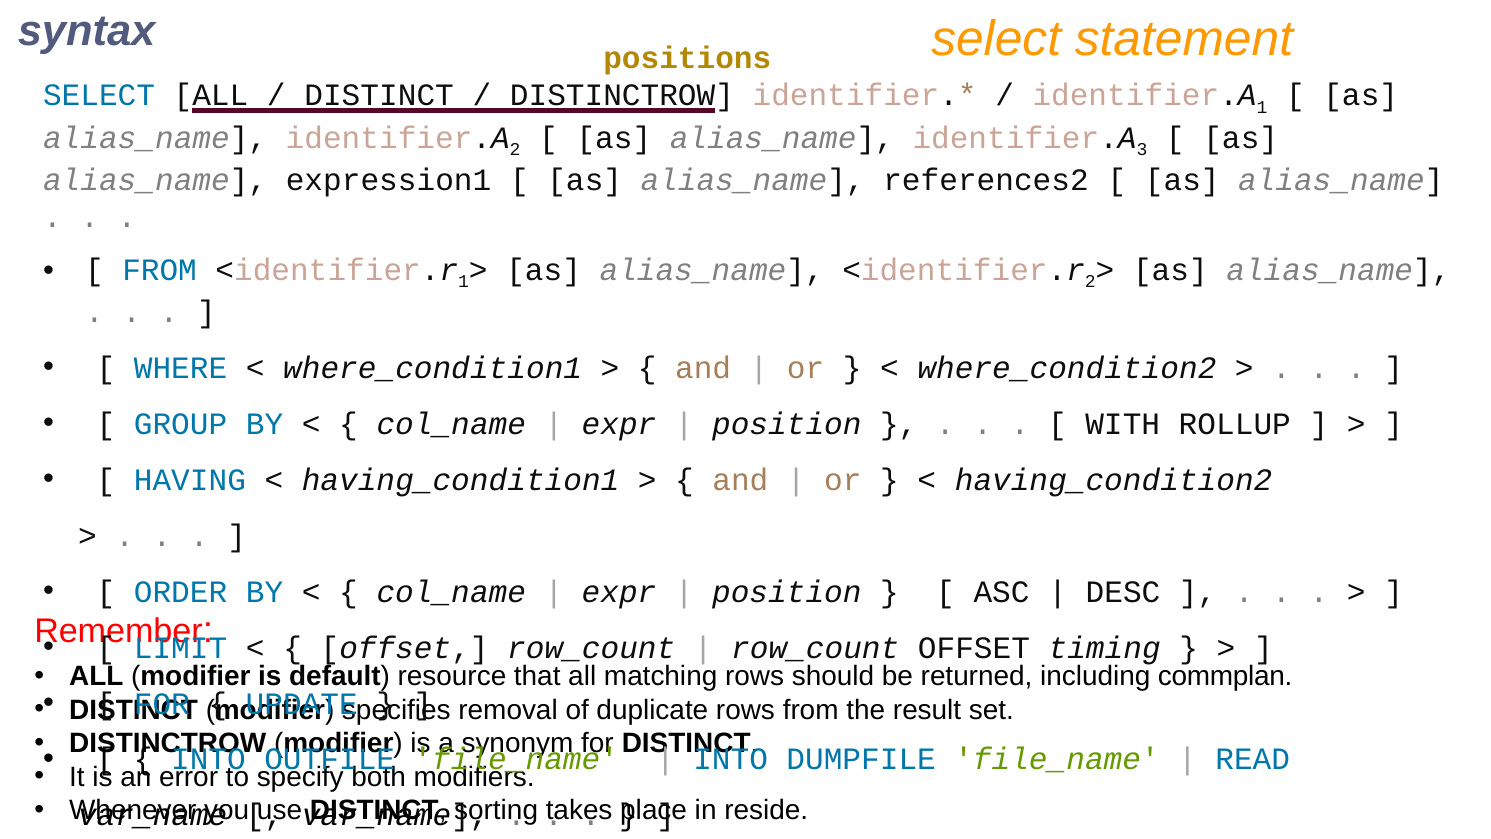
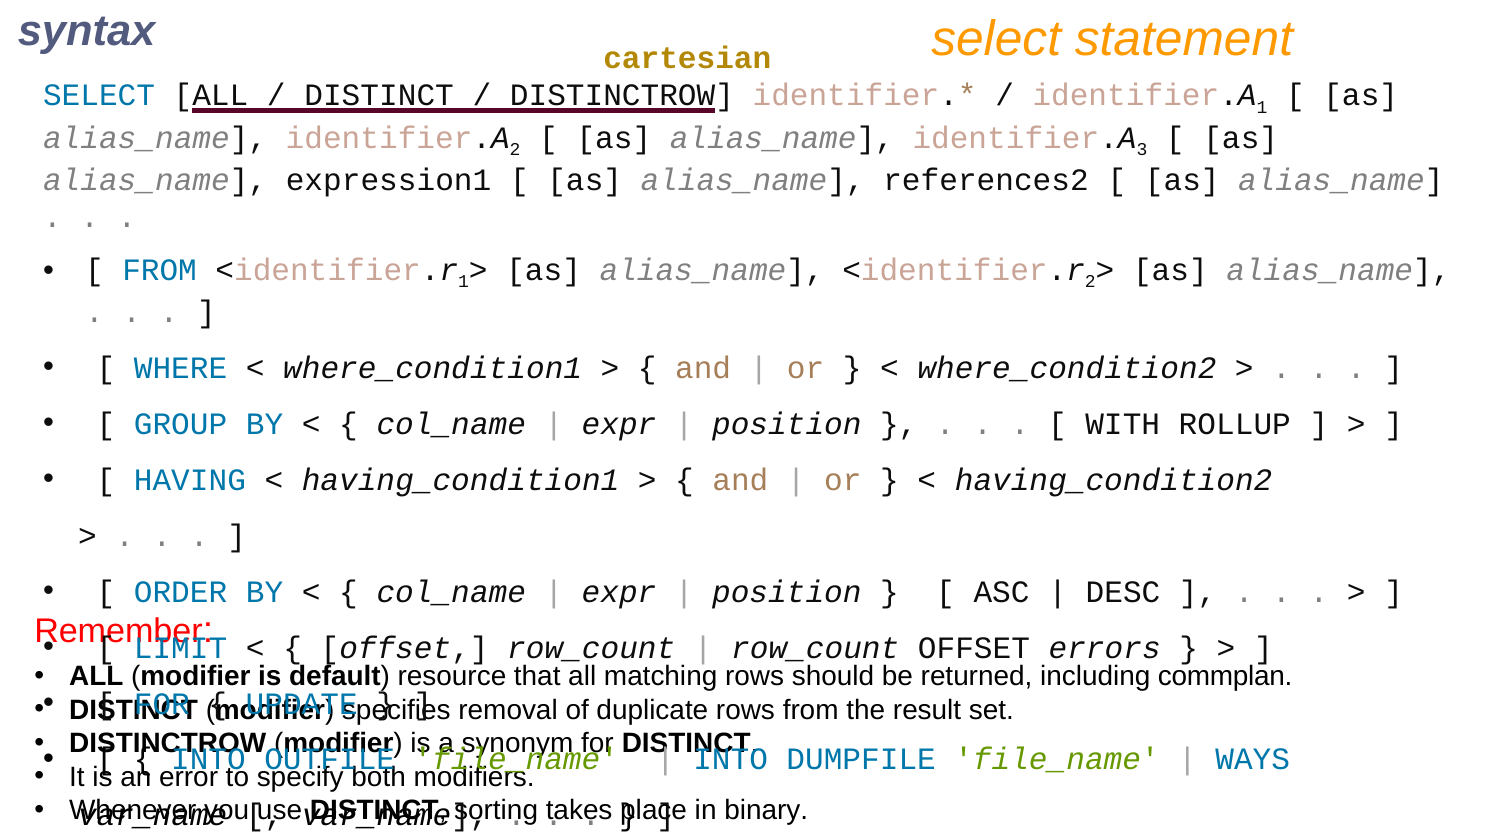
positions: positions -> cartesian
timing: timing -> errors
READ: READ -> WAYS
reside: reside -> binary
